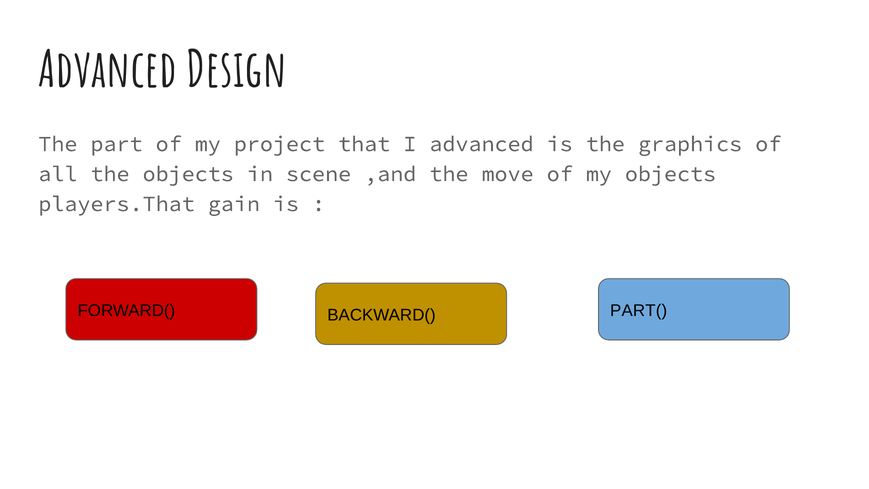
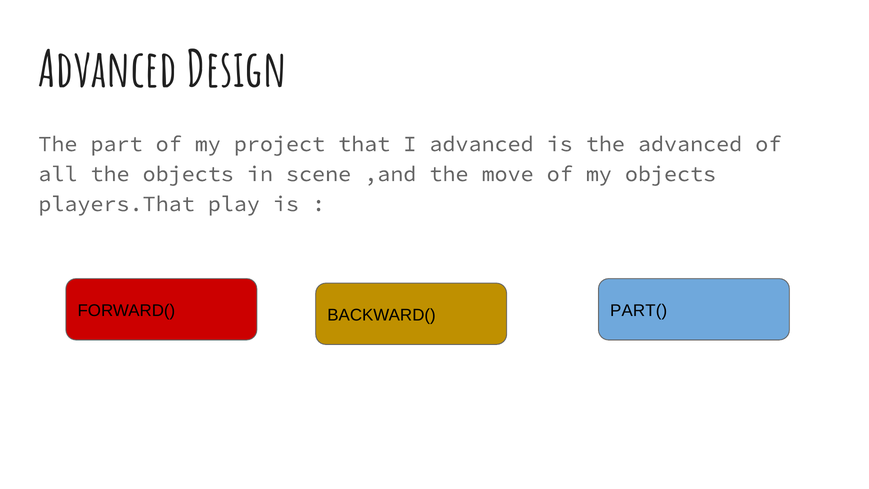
the graphics: graphics -> advanced
gain: gain -> play
